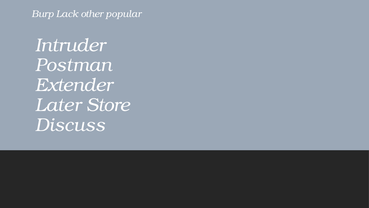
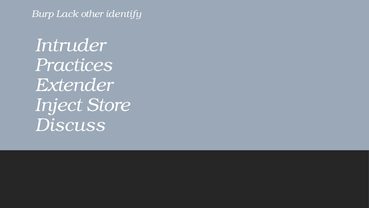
popular: popular -> identify
Postman: Postman -> Practices
Later: Later -> Inject
